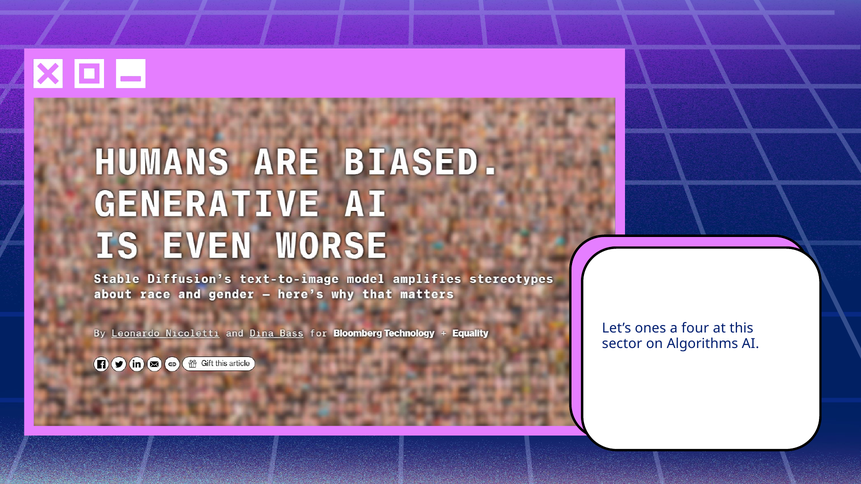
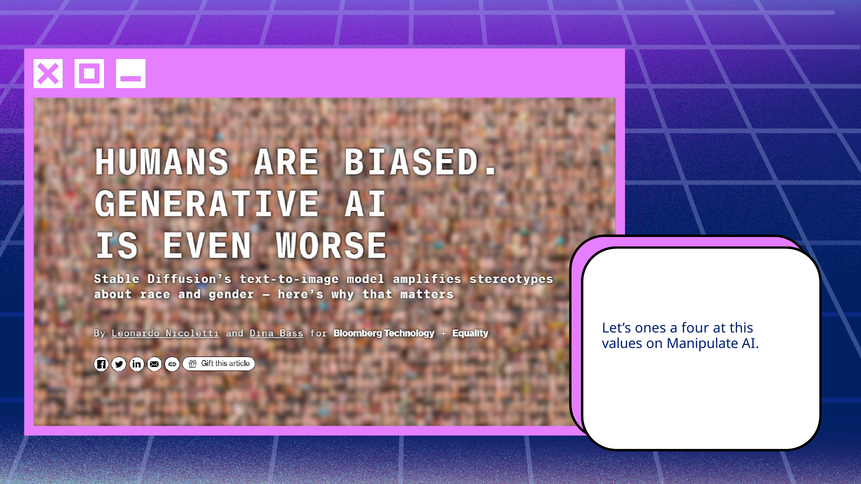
sector: sector -> values
Algorithms: Algorithms -> Manipulate
